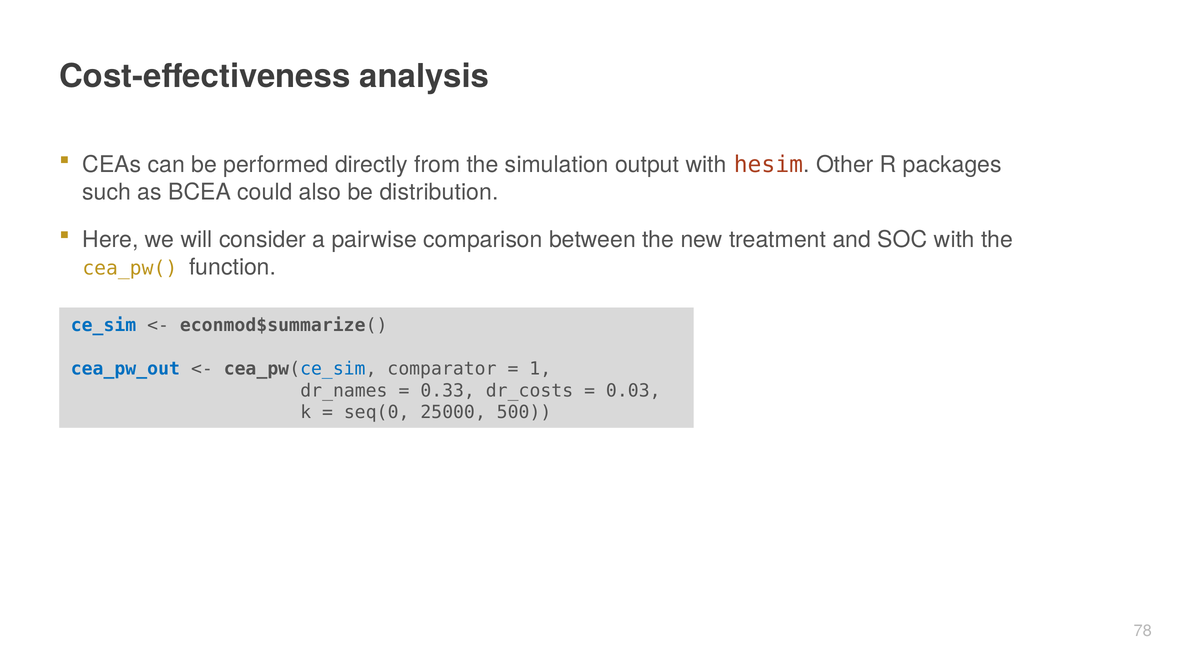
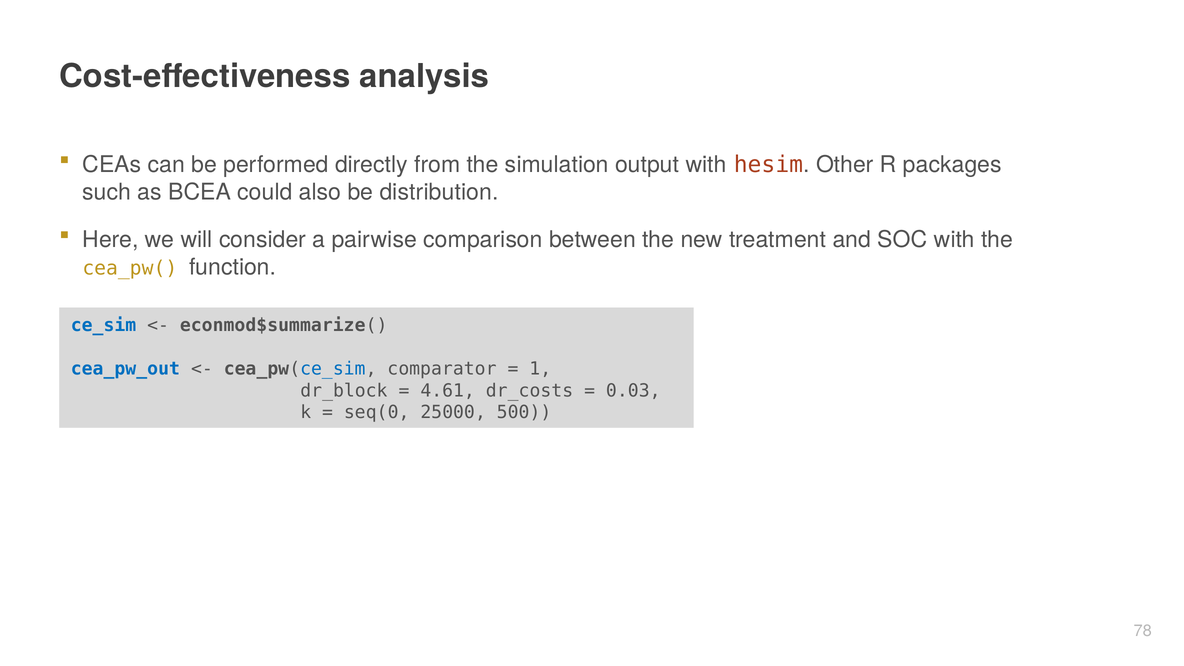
dr_names: dr_names -> dr_block
0.33: 0.33 -> 4.61
